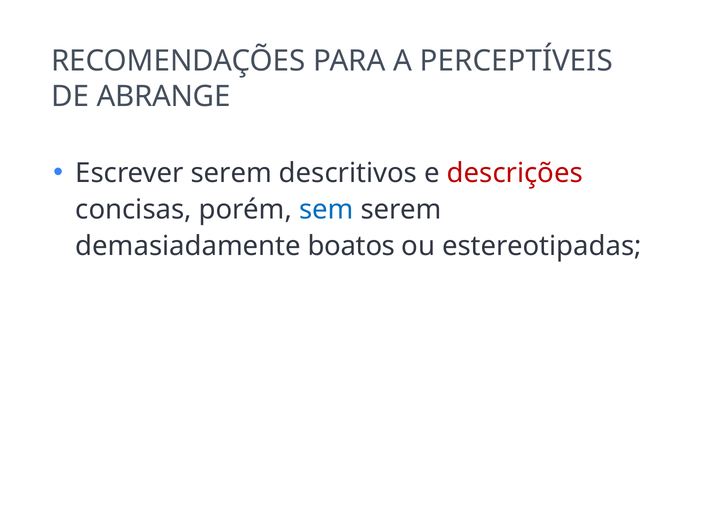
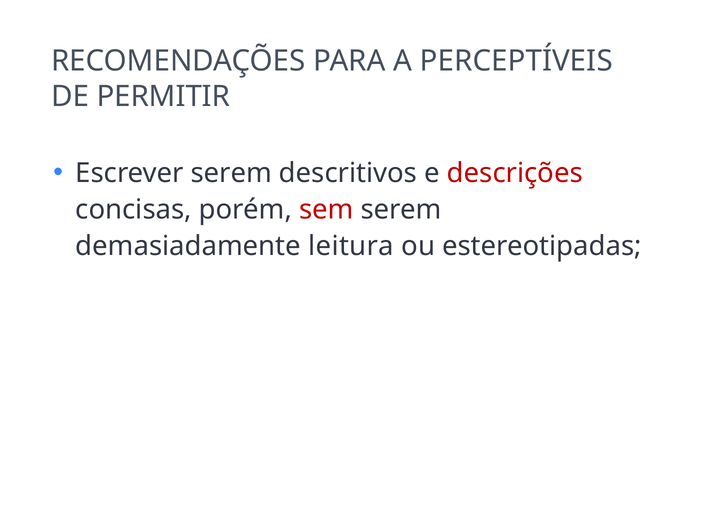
ABRANGE: ABRANGE -> PERMITIR
sem colour: blue -> red
boatos: boatos -> leitura
